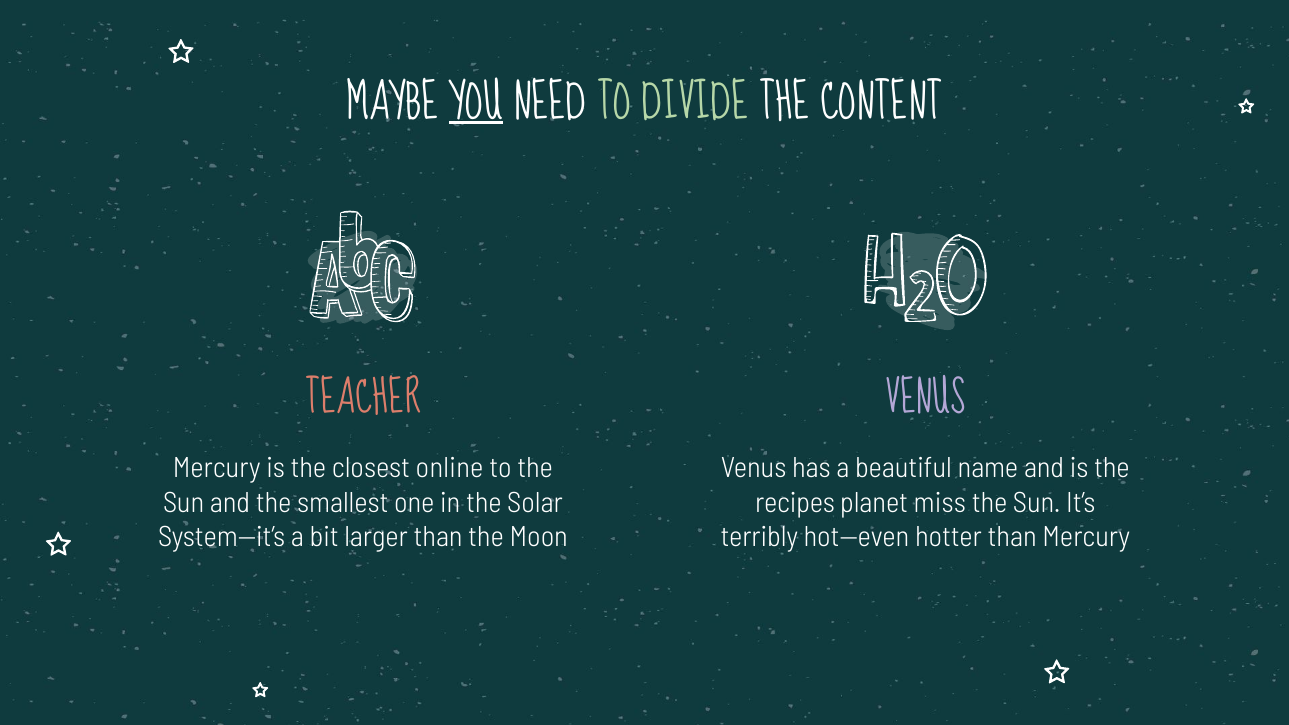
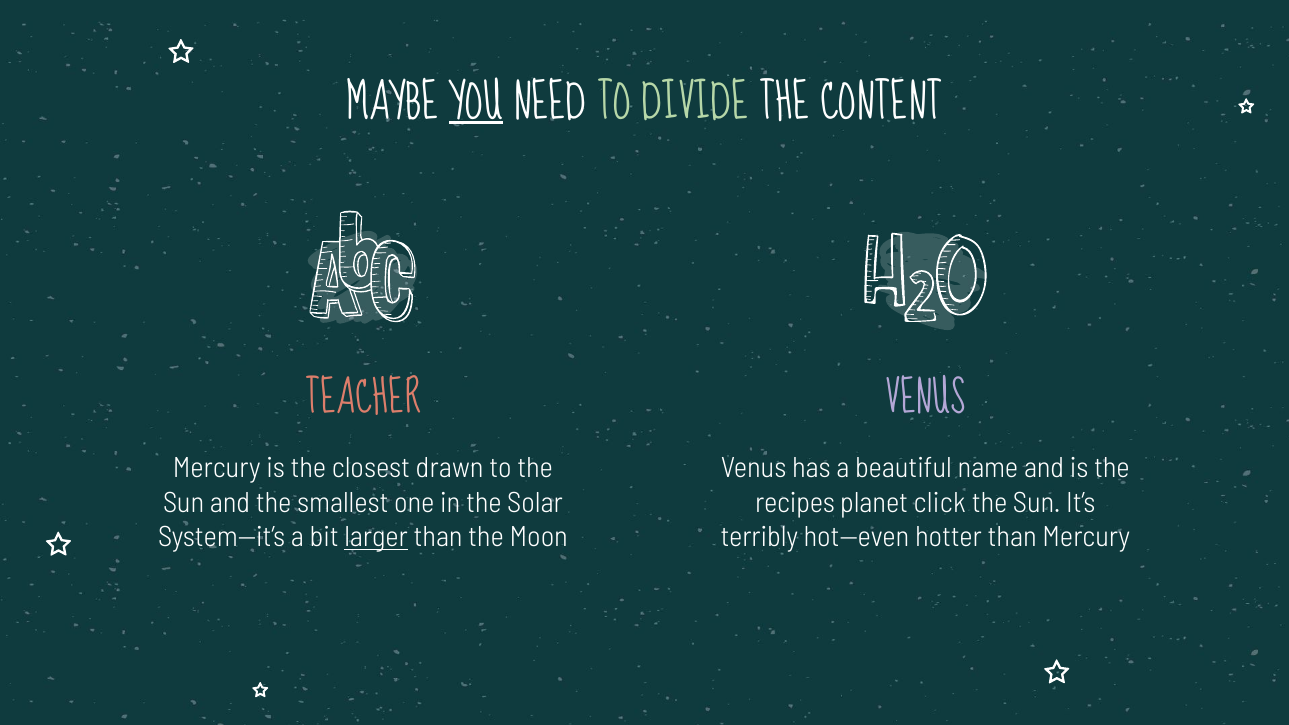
online: online -> drawn
miss: miss -> click
larger underline: none -> present
